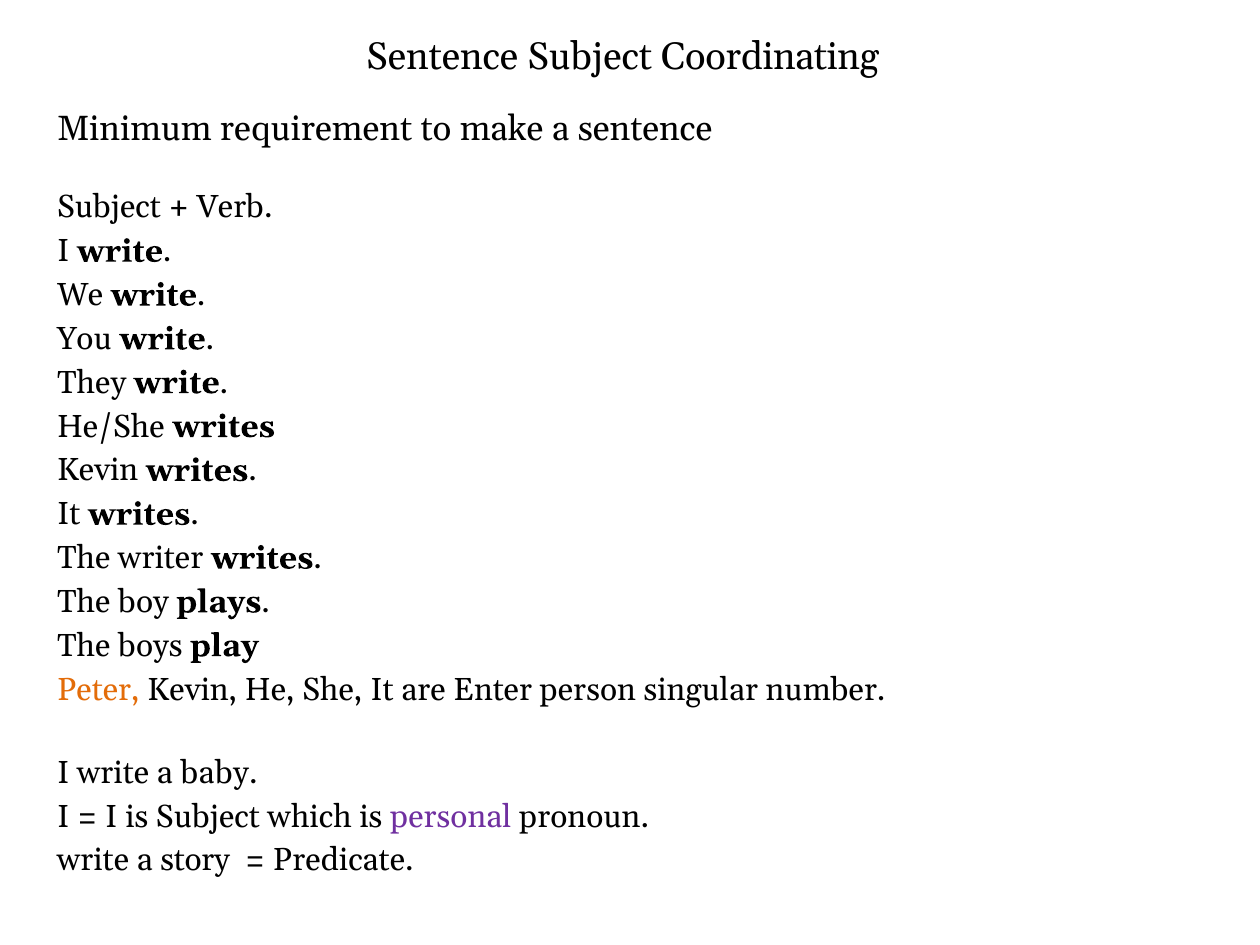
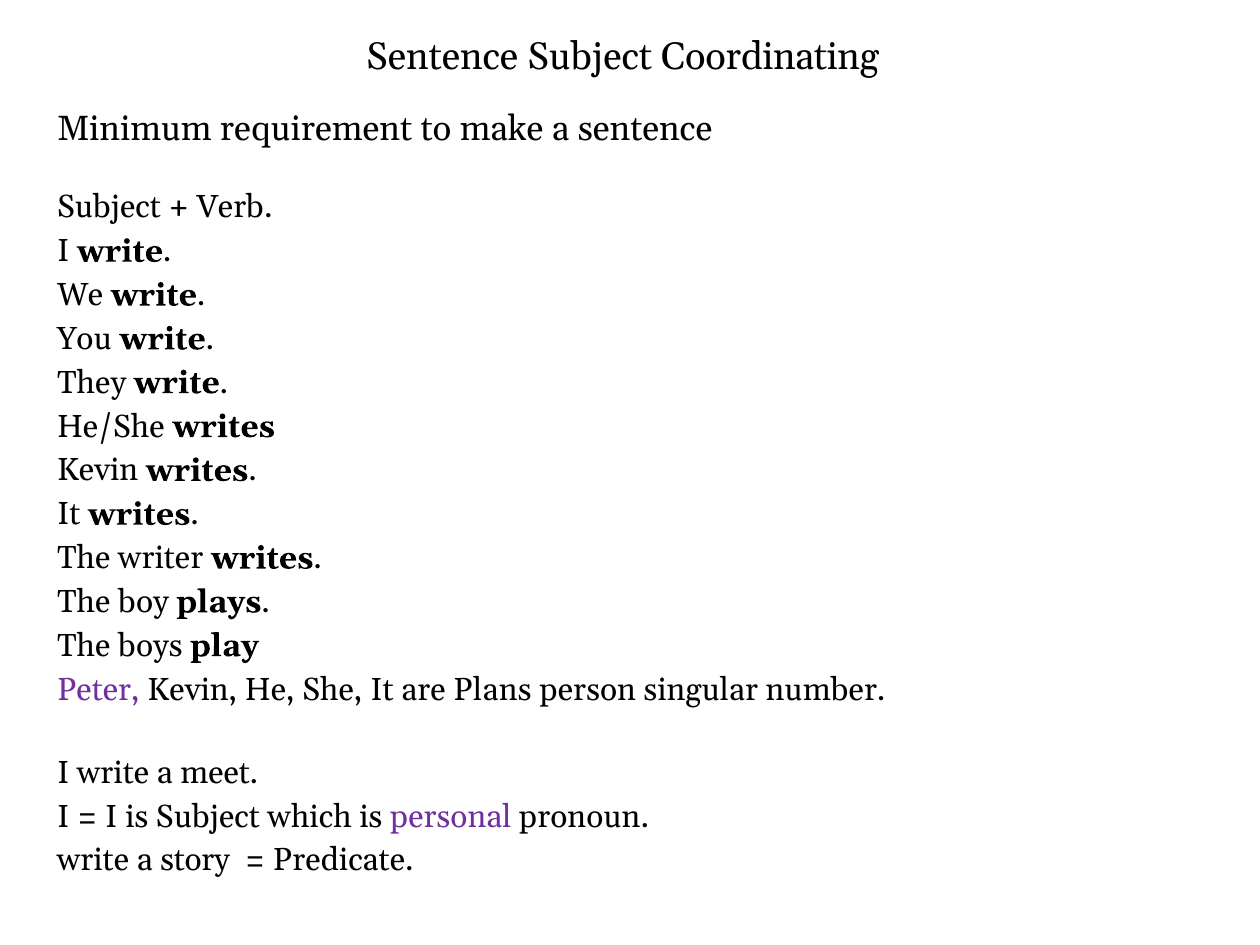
Peter colour: orange -> purple
Enter: Enter -> Plans
baby: baby -> meet
